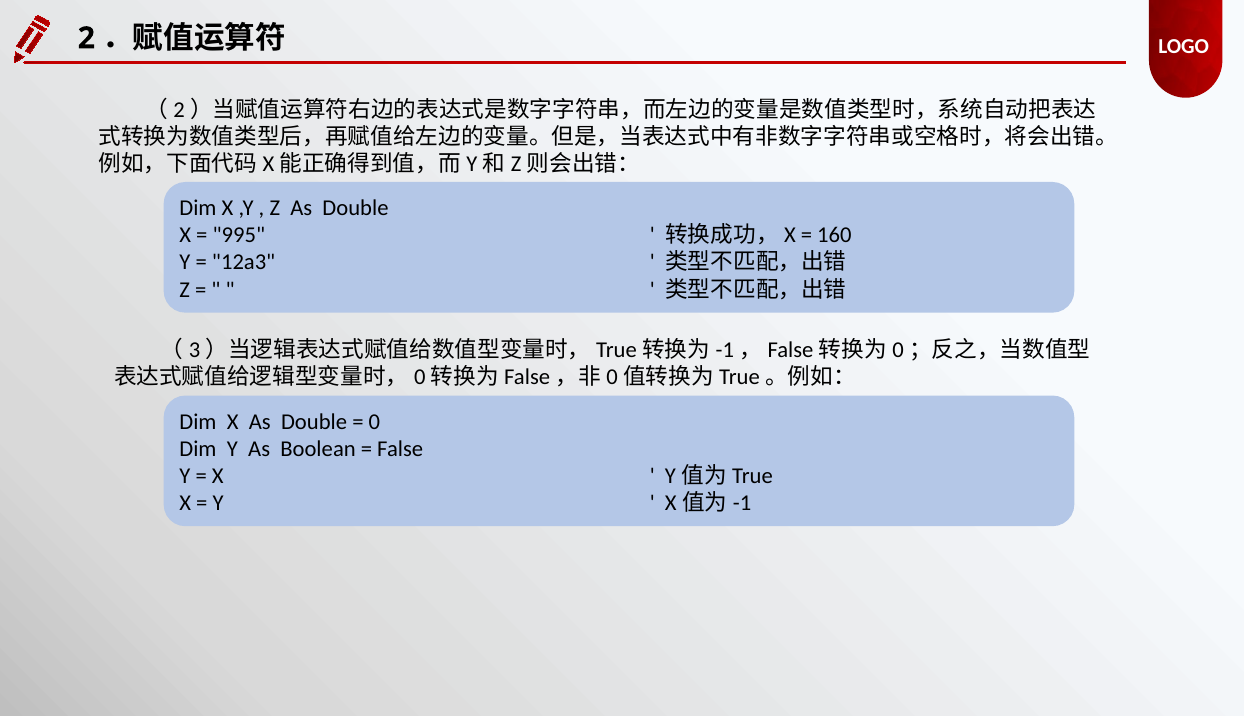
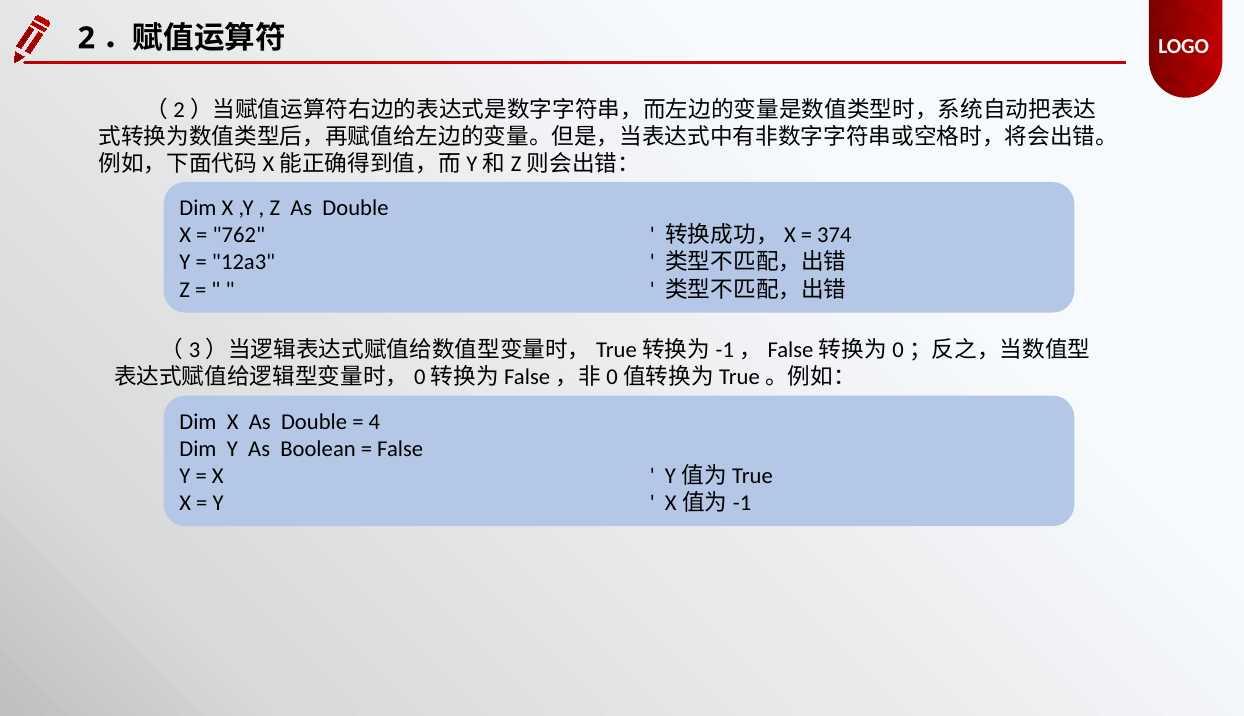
995: 995 -> 762
160: 160 -> 374
0: 0 -> 4
